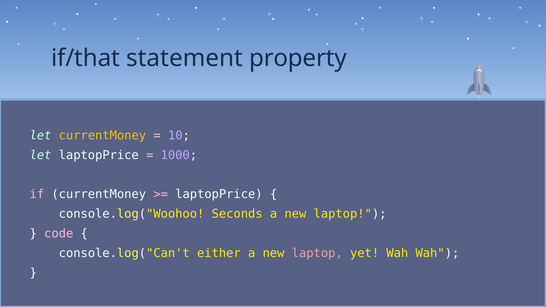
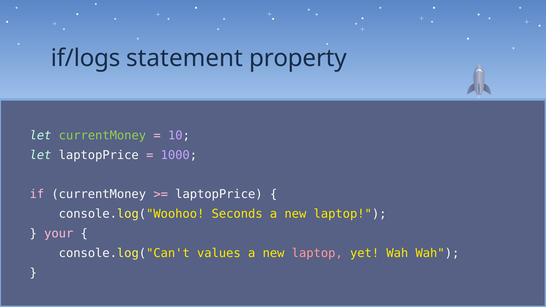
if/that: if/that -> if/logs
currentMoney at (102, 136) colour: yellow -> light green
code: code -> your
either: either -> values
